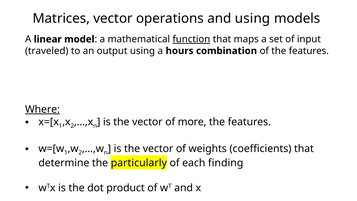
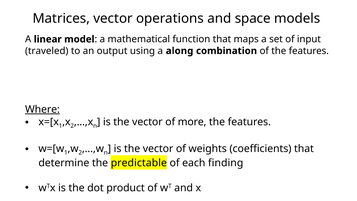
and using: using -> space
function underline: present -> none
hours: hours -> along
particularly: particularly -> predictable
